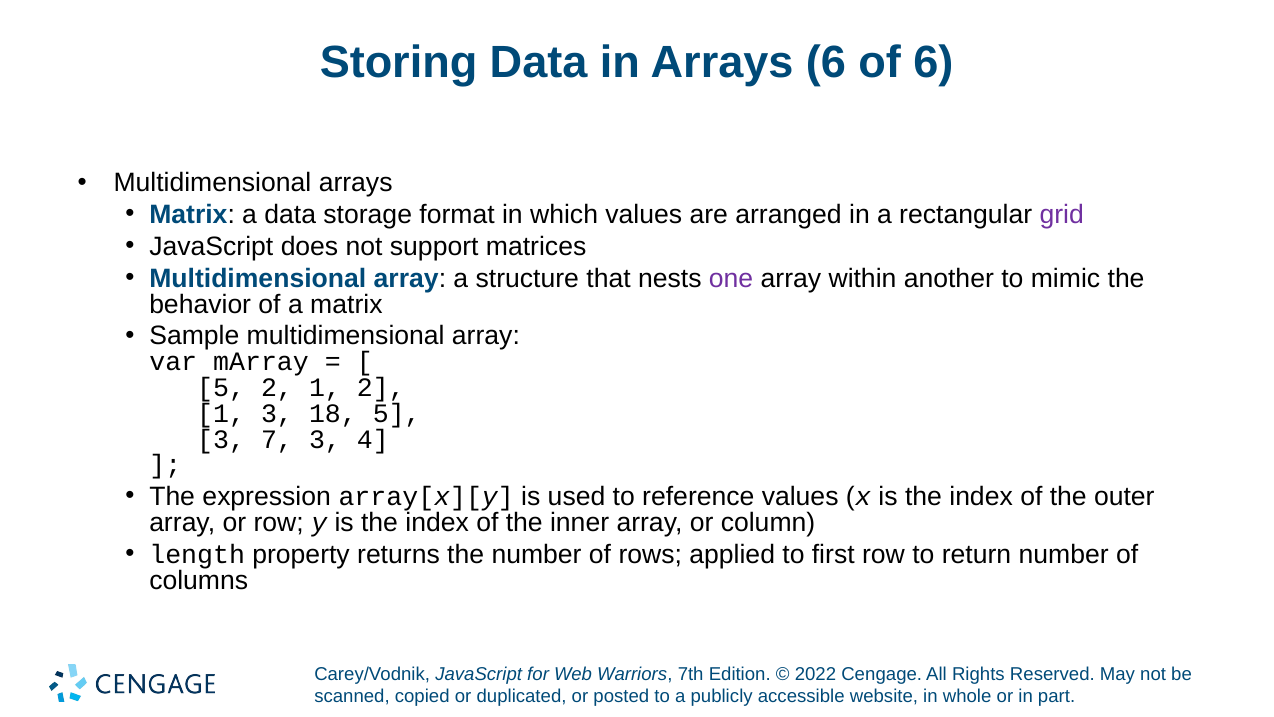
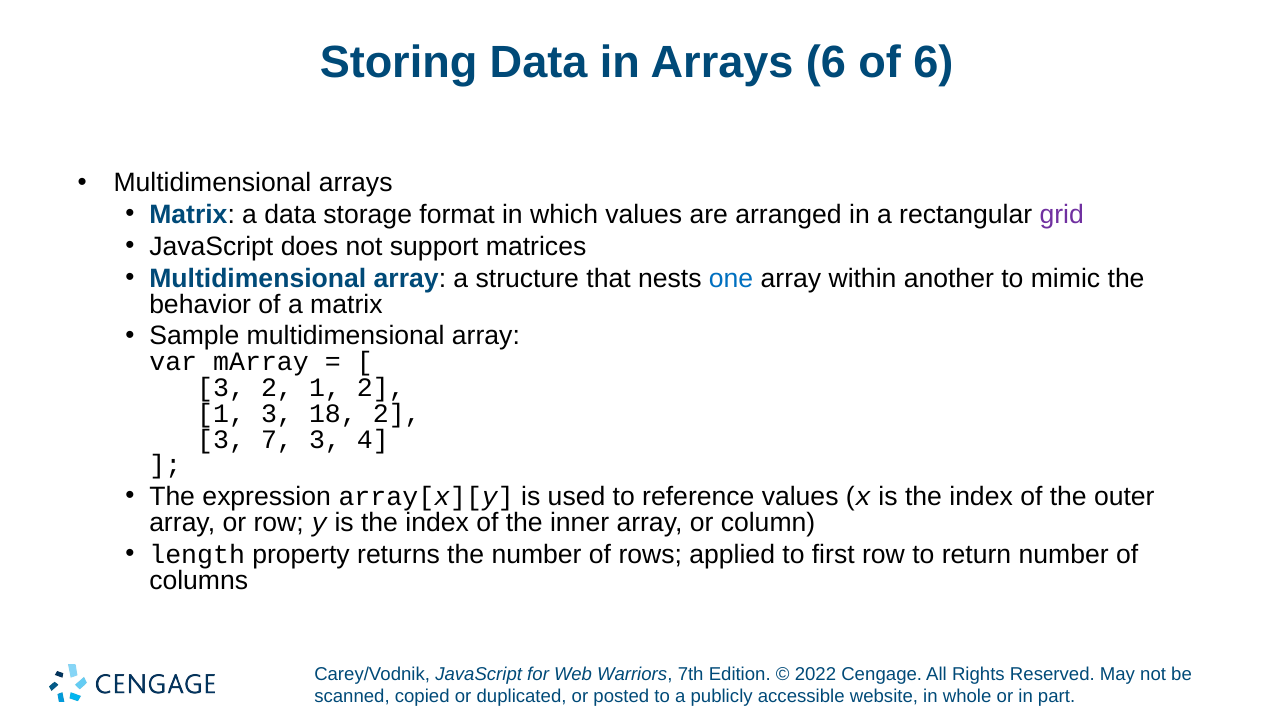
one colour: purple -> blue
5 at (221, 388): 5 -> 3
18 5: 5 -> 2
